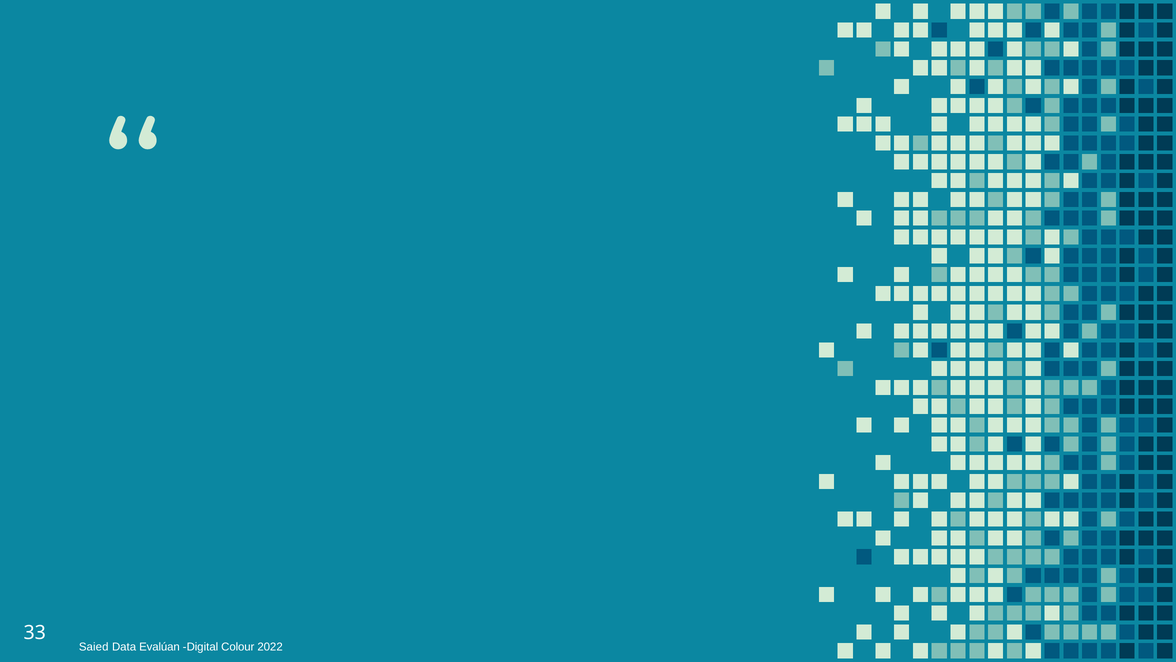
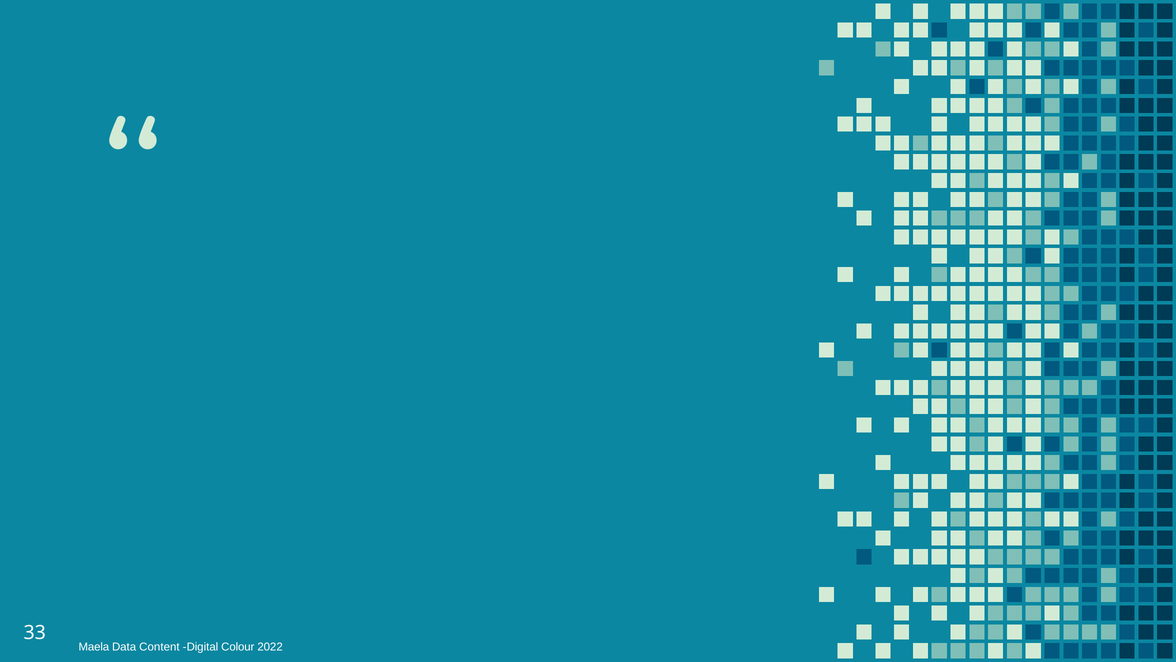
Saied: Saied -> Maela
Evalúan: Evalúan -> Content
